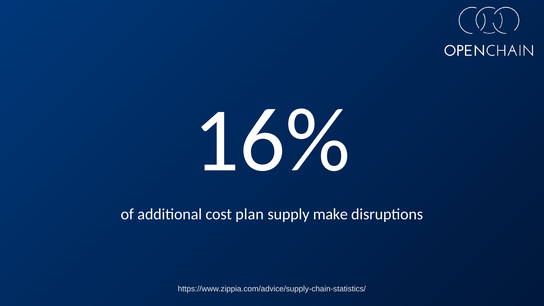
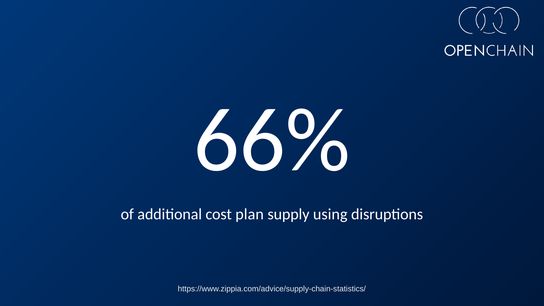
16%: 16% -> 66%
make: make -> using
